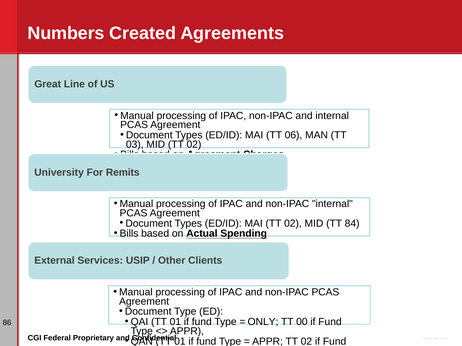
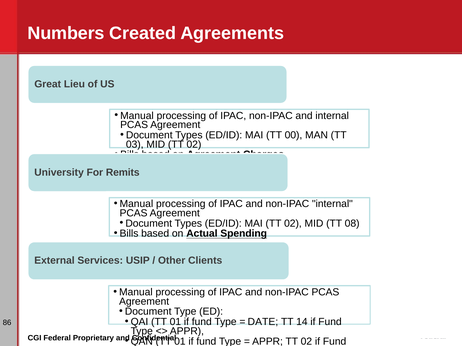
Line: Line -> Lieu
06: 06 -> 00
84: 84 -> 08
ONLY: ONLY -> DATE
00: 00 -> 14
